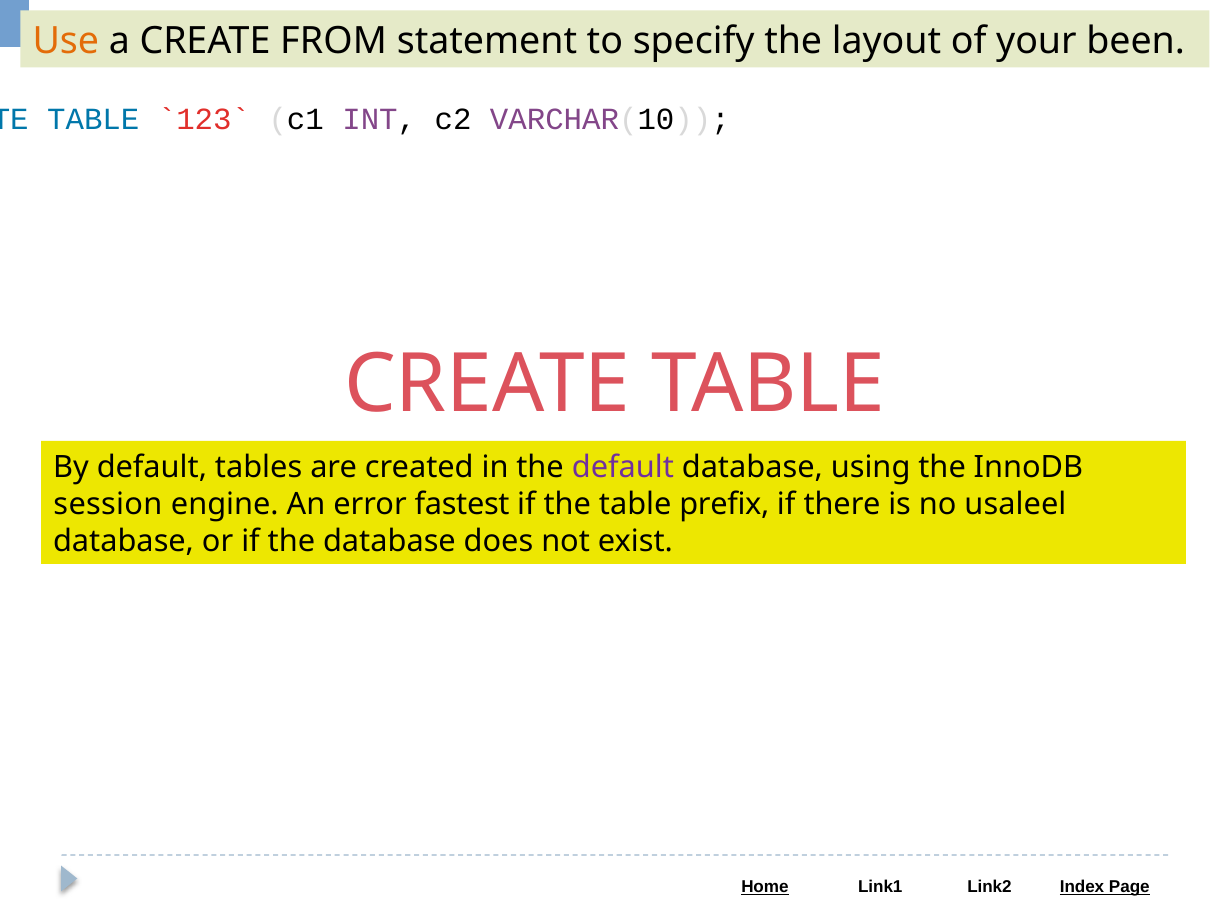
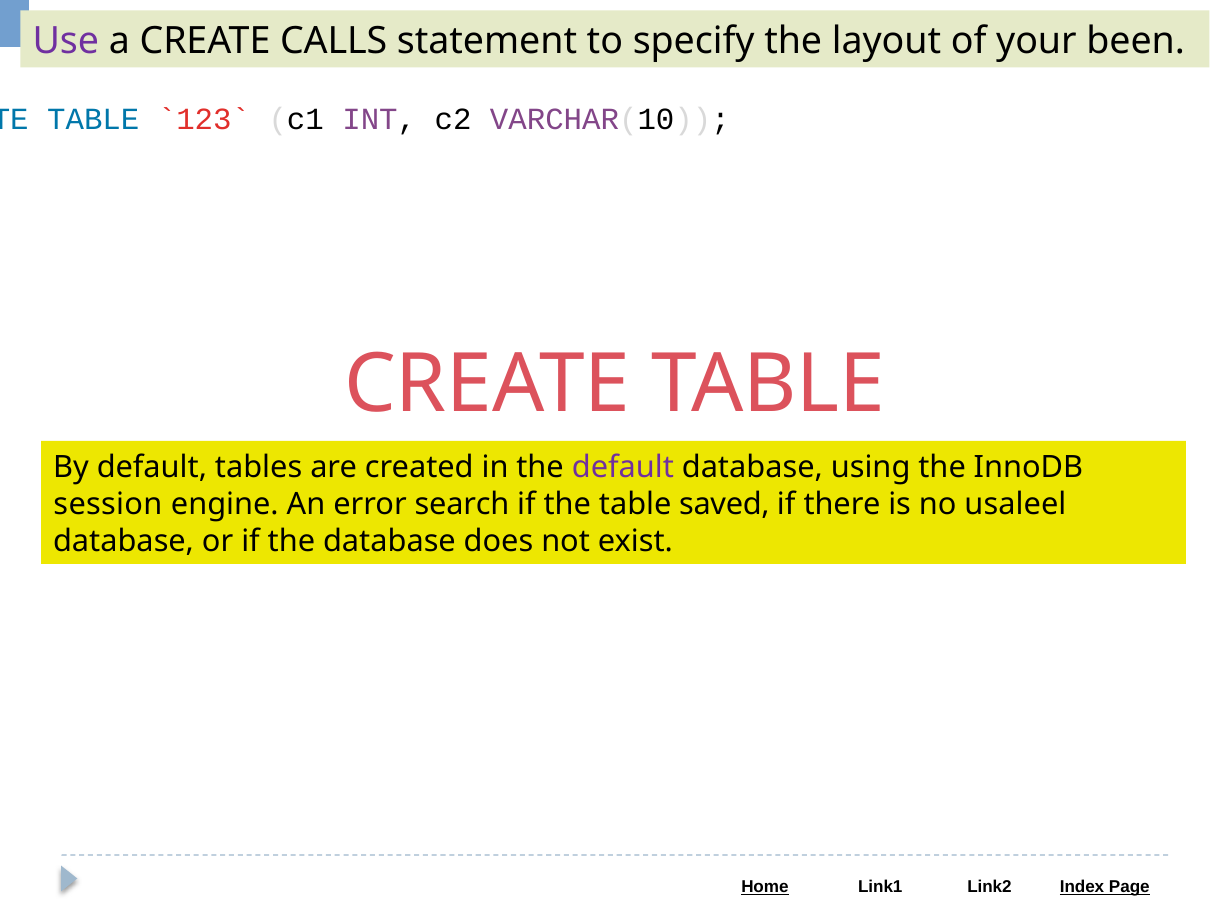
Use colour: orange -> purple
FROM: FROM -> CALLS
fastest: fastest -> search
prefix: prefix -> saved
